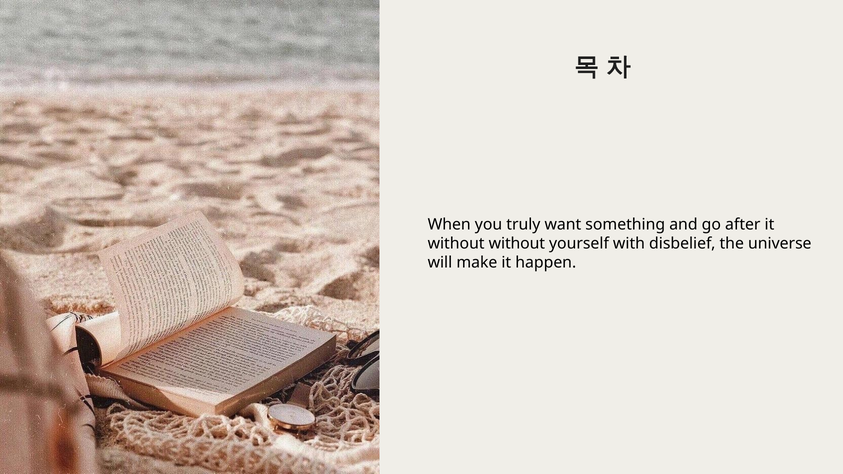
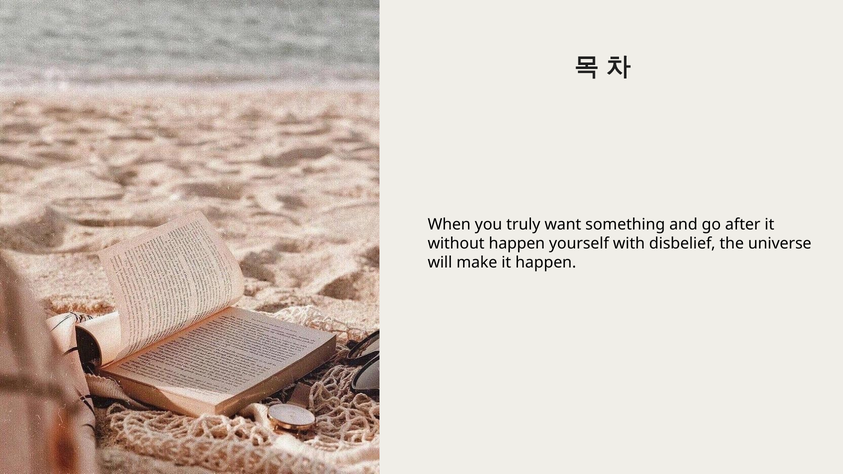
without without: without -> happen
